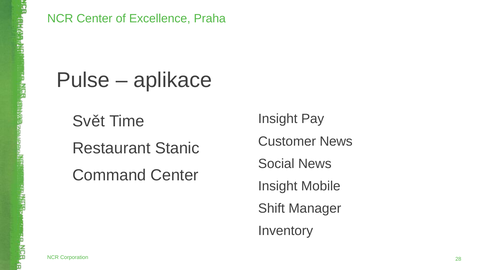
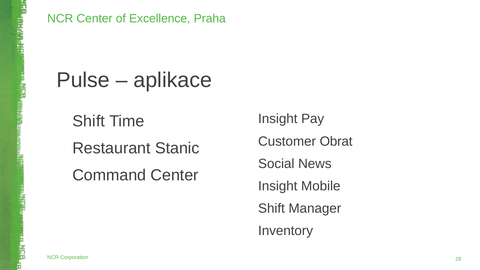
Svět at (89, 121): Svět -> Shift
Customer News: News -> Obrat
